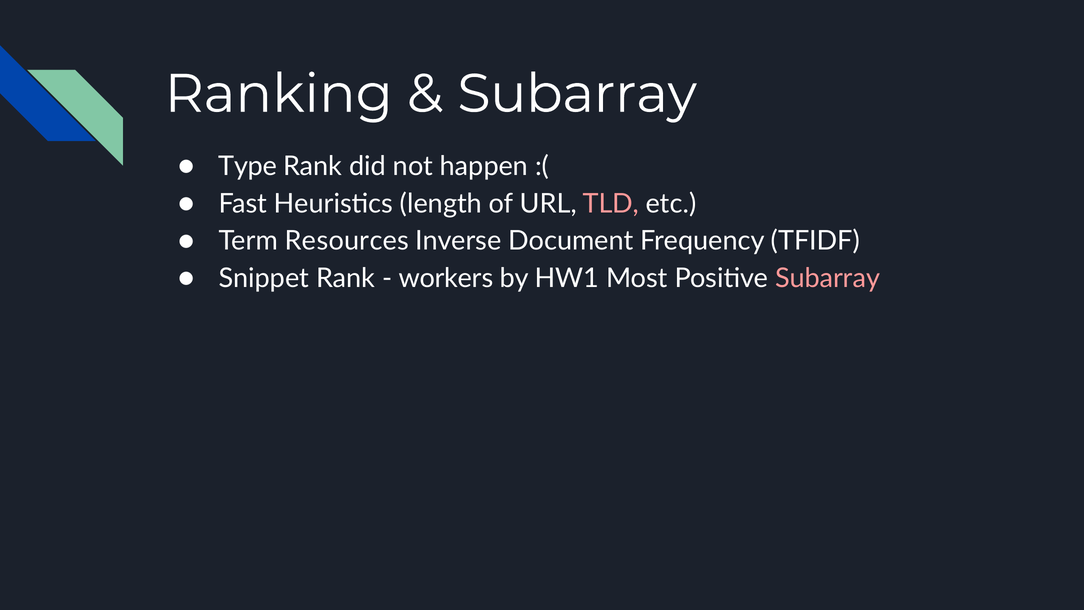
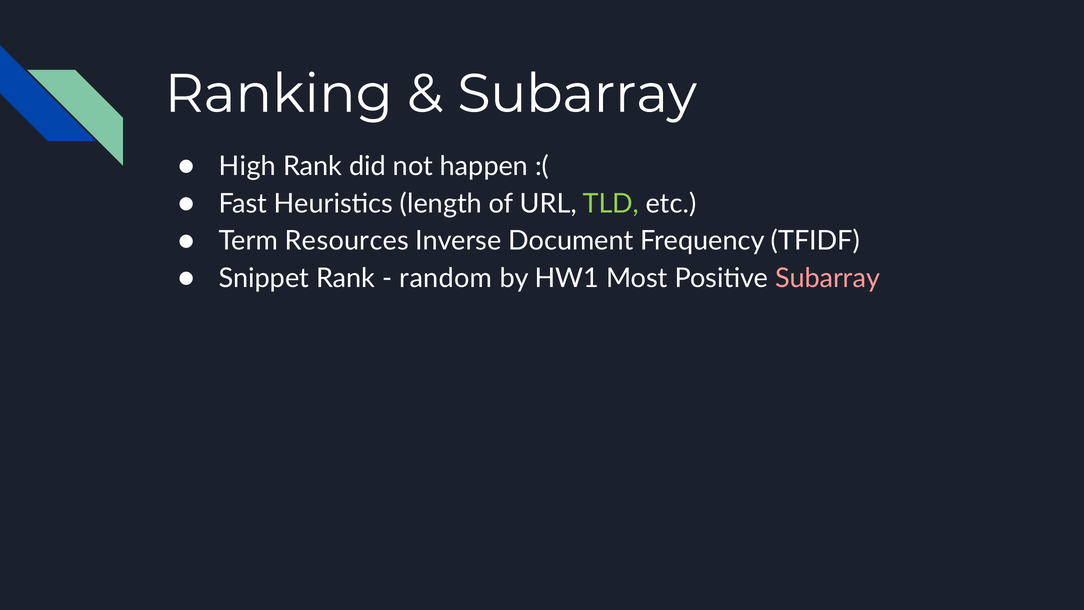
Type: Type -> High
TLD colour: pink -> light green
workers: workers -> random
